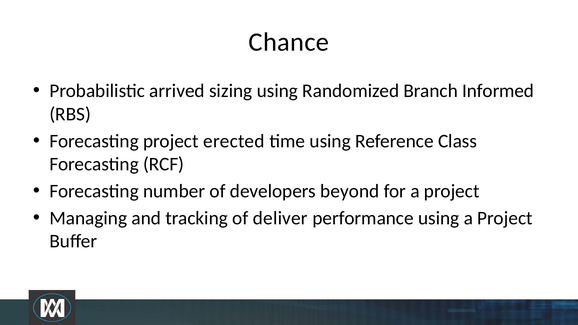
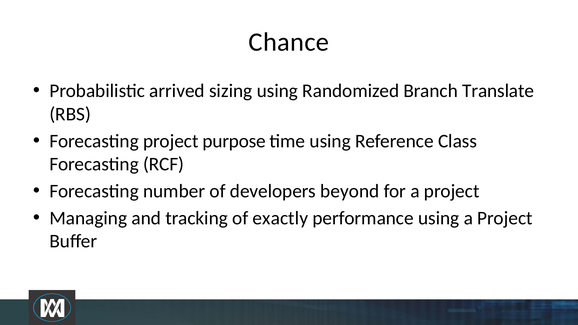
Informed: Informed -> Translate
erected: erected -> purpose
deliver: deliver -> exactly
